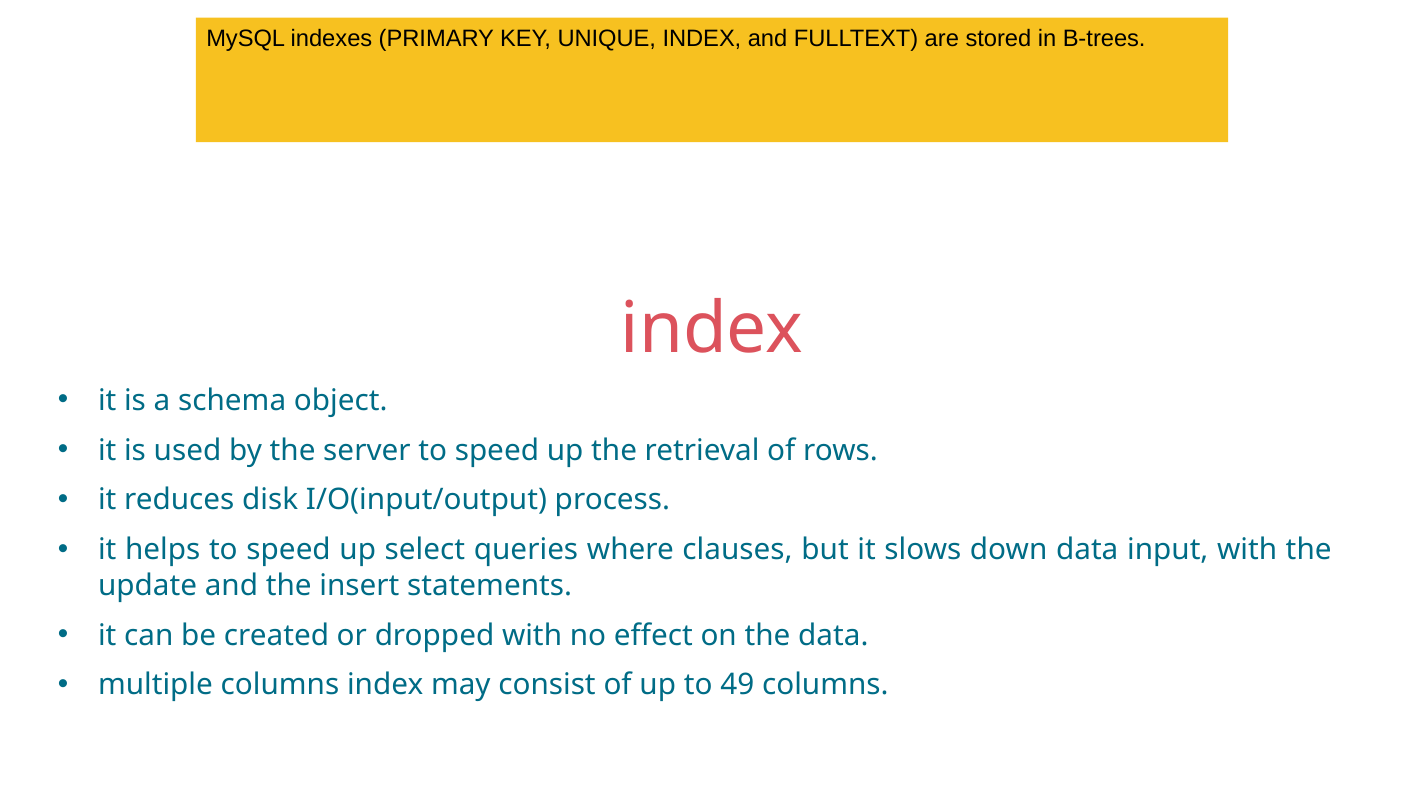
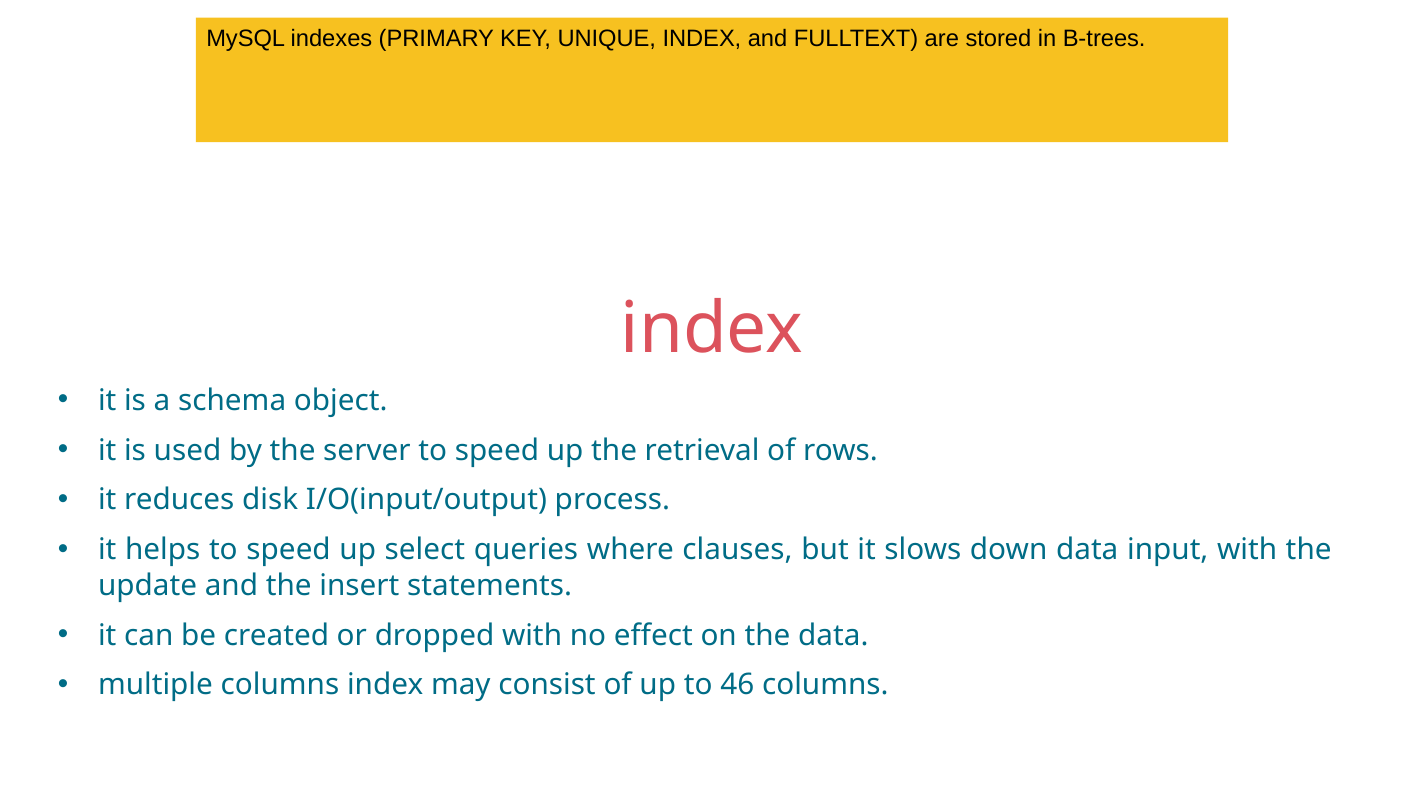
49: 49 -> 46
